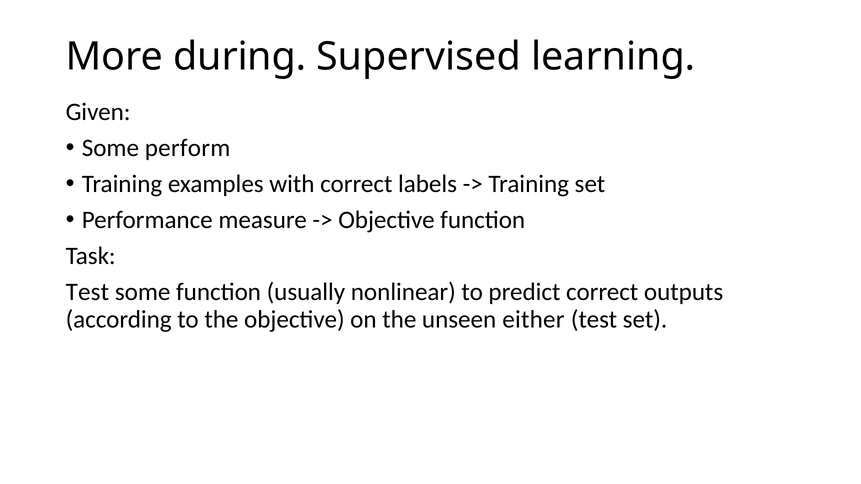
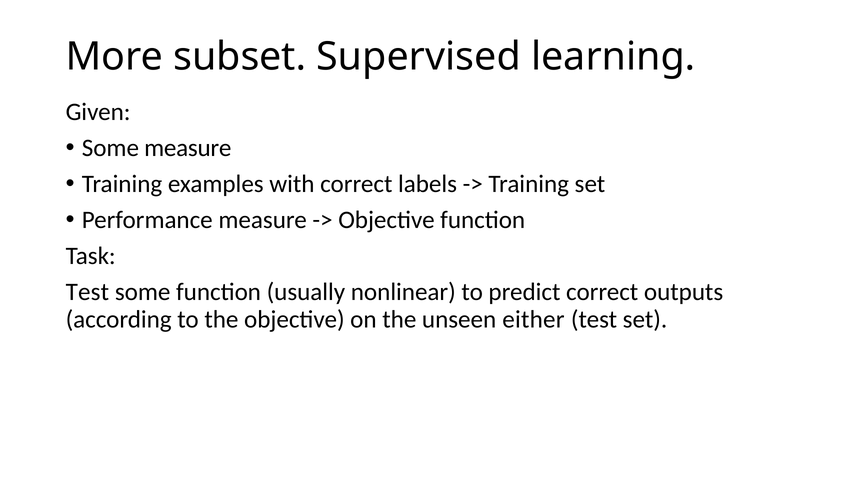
during: during -> subset
Some perform: perform -> measure
